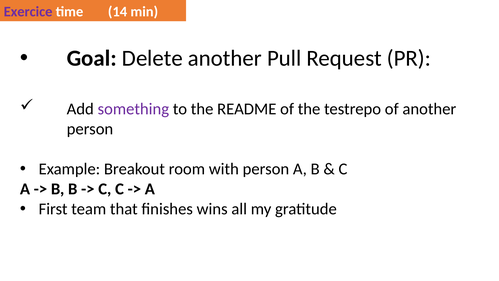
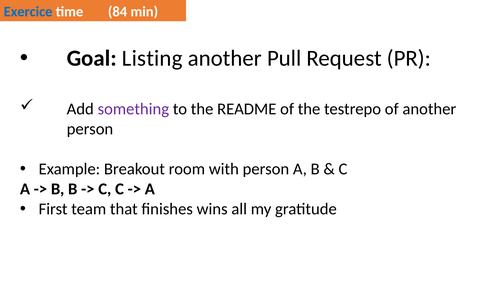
Exercice colour: purple -> blue
14: 14 -> 84
Delete: Delete -> Listing
